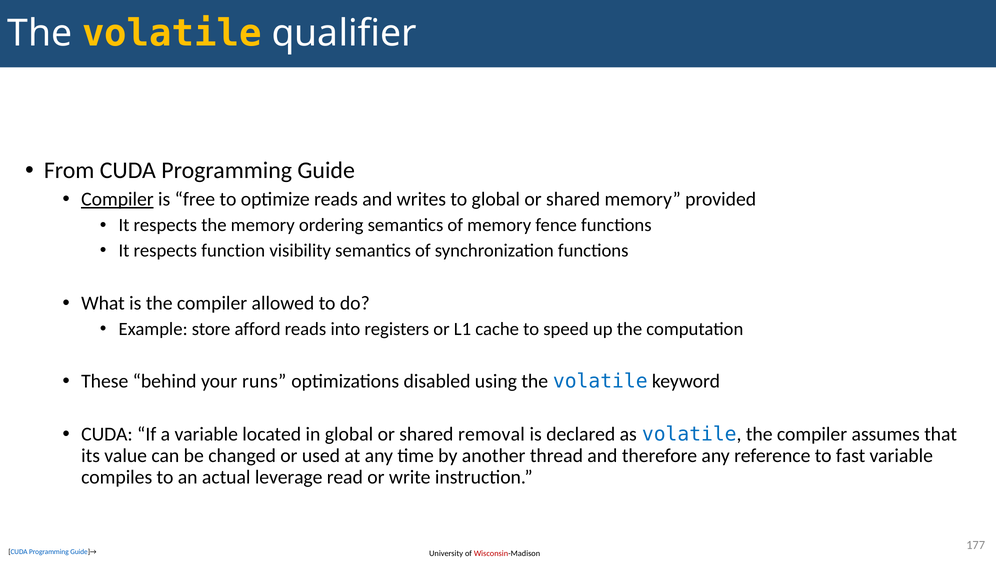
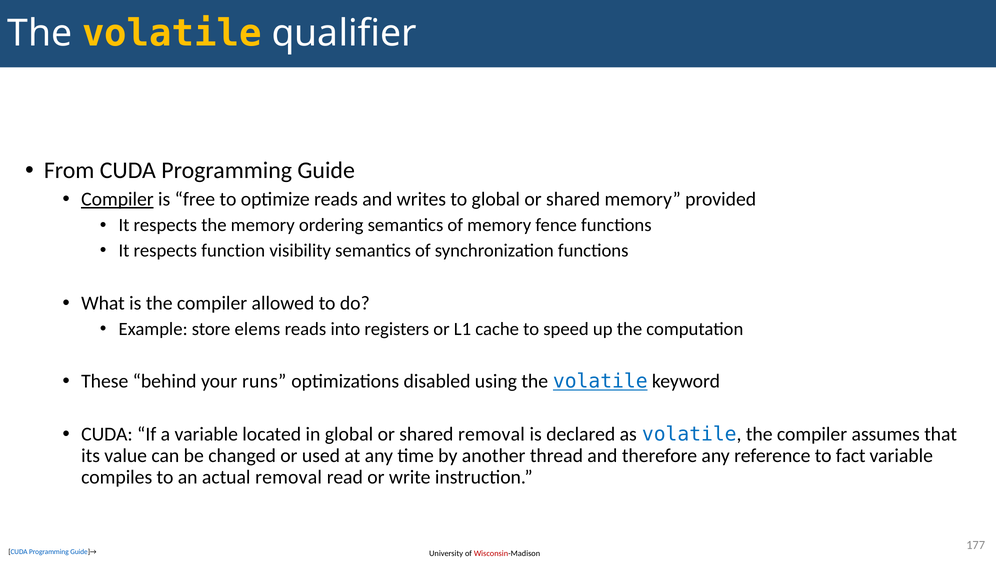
afford: afford -> elems
volatile at (600, 381) underline: none -> present
fast: fast -> fact
actual leverage: leverage -> removal
